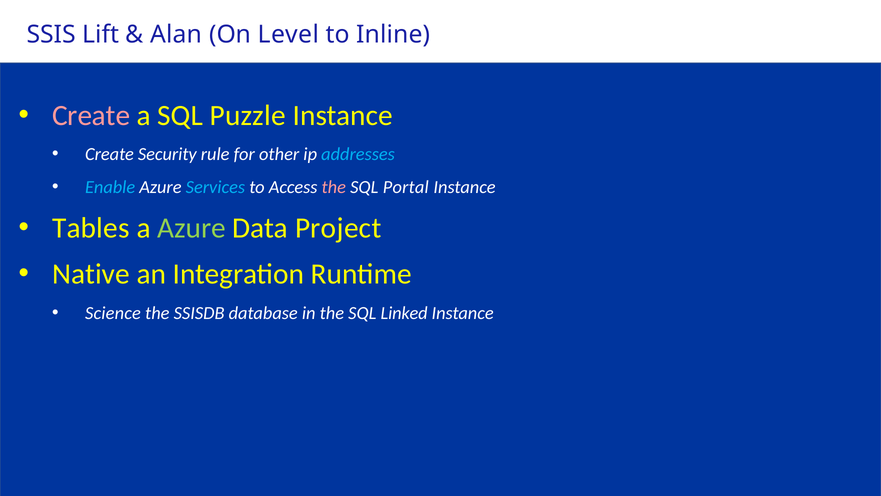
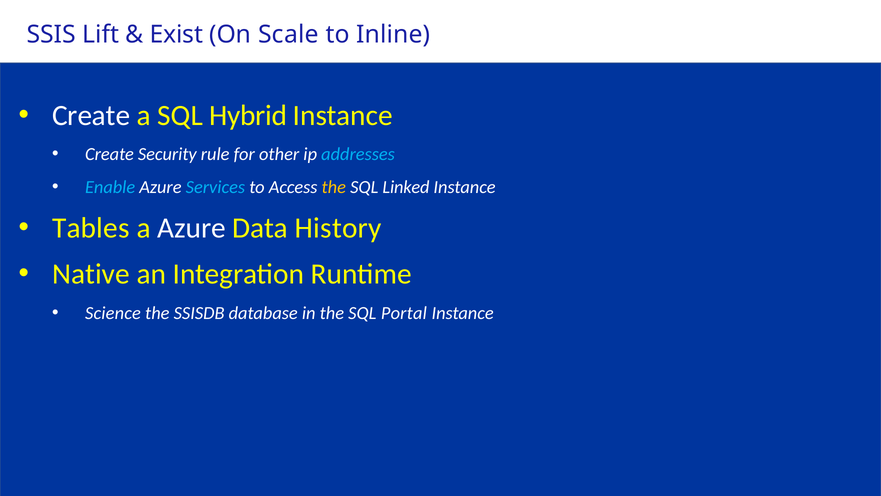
Alan: Alan -> Exist
Level: Level -> Scale
Create at (91, 115) colour: pink -> white
Puzzle: Puzzle -> Hybrid
the at (334, 187) colour: pink -> yellow
Portal: Portal -> Linked
Azure at (192, 228) colour: light green -> white
Project: Project -> History
Linked: Linked -> Portal
